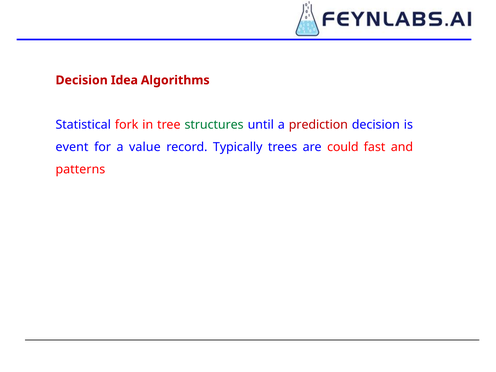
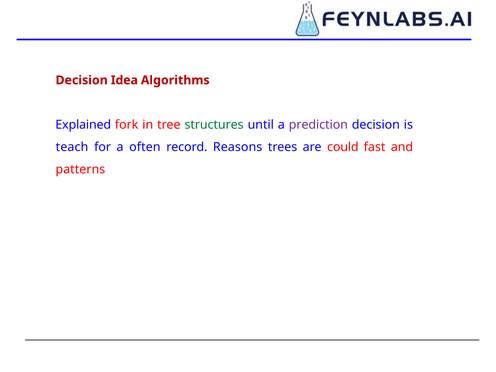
Statistical: Statistical -> Explained
prediction colour: red -> purple
event: event -> teach
value: value -> often
Typically: Typically -> Reasons
